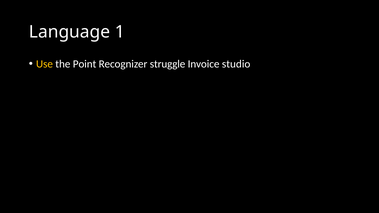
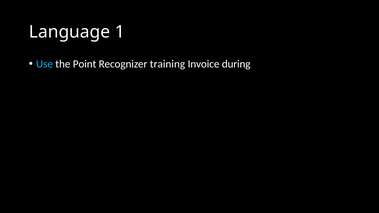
Use colour: yellow -> light blue
struggle: struggle -> training
studio: studio -> during
